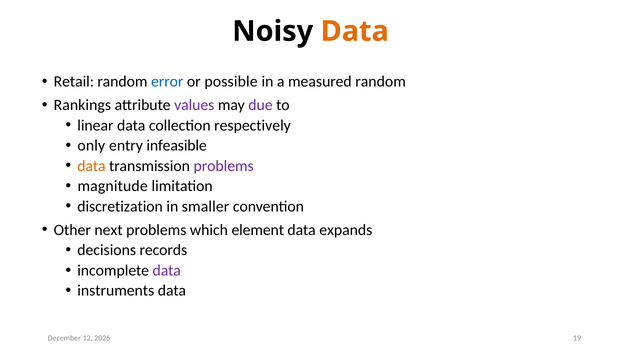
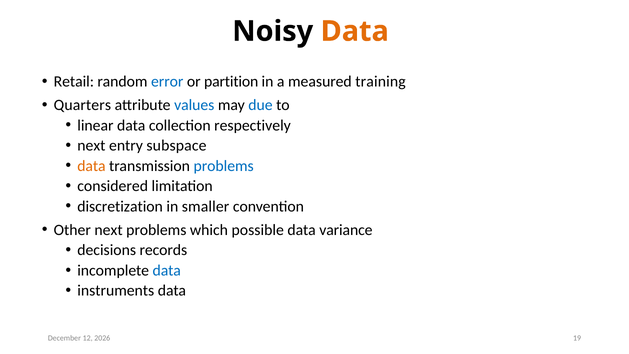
possible: possible -> partition
measured random: random -> training
Rankings: Rankings -> Quarters
values colour: purple -> blue
due colour: purple -> blue
only at (91, 146): only -> next
infeasible: infeasible -> subspace
problems at (224, 166) colour: purple -> blue
magnitude: magnitude -> considered
element: element -> possible
expands: expands -> variance
data at (167, 270) colour: purple -> blue
